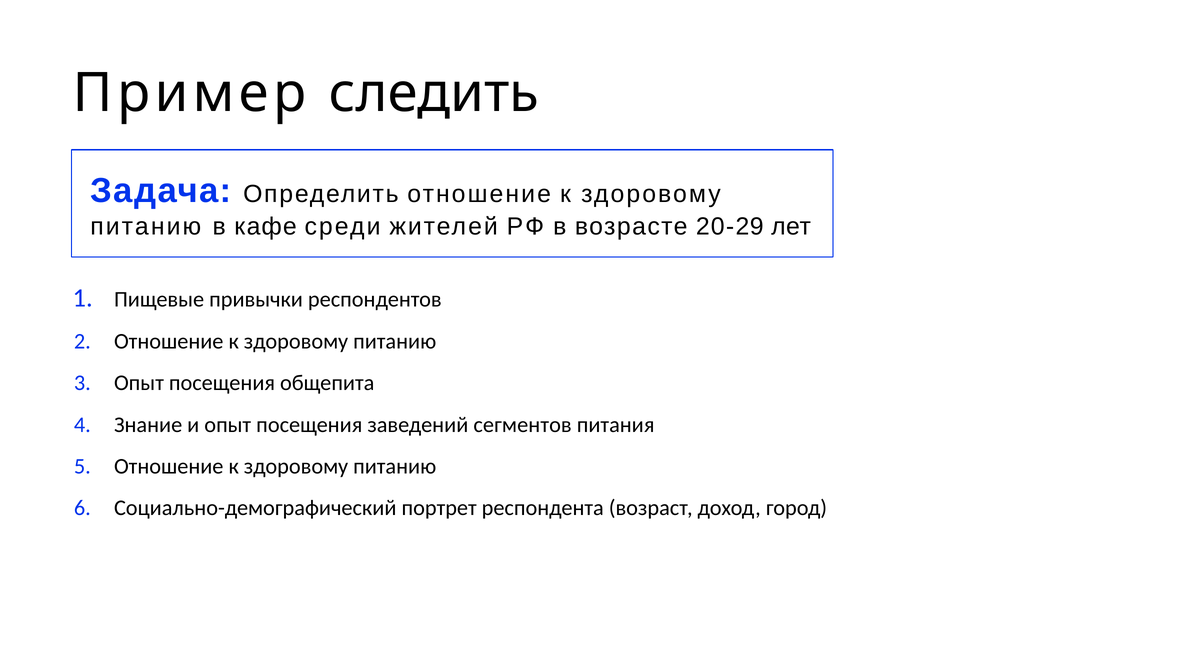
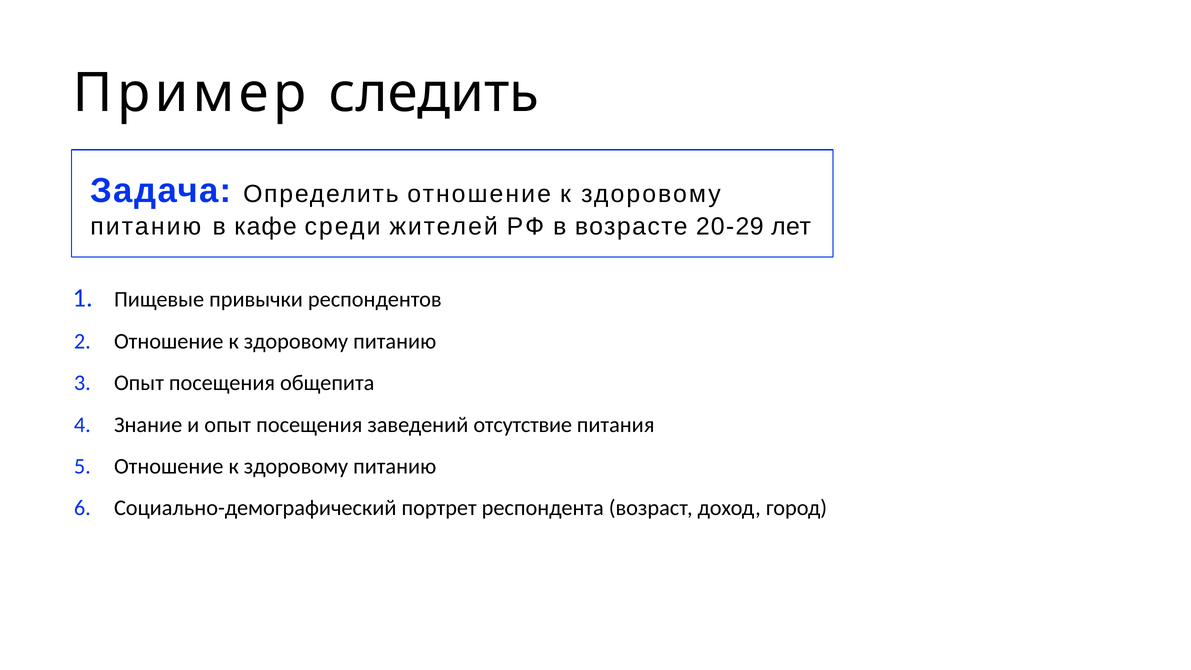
сегментов: сегментов -> отсутствие
